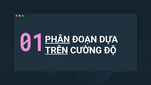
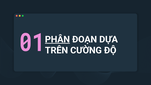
TRÊN underline: present -> none
